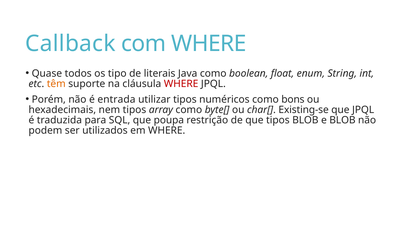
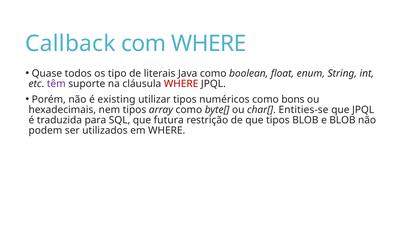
têm colour: orange -> purple
entrada: entrada -> existing
Existing-se: Existing-se -> Entities-se
poupa: poupa -> futura
